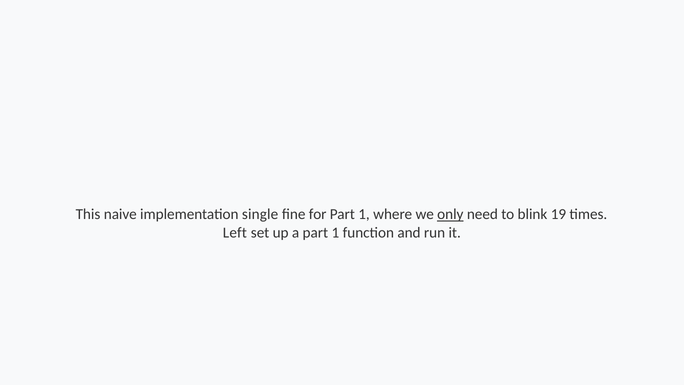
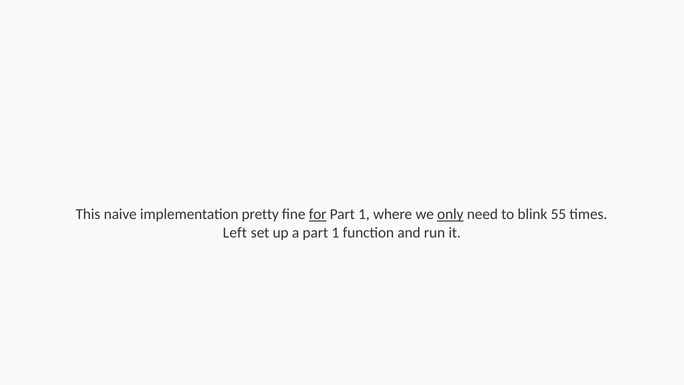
single: single -> pretty
for underline: none -> present
19: 19 -> 55
